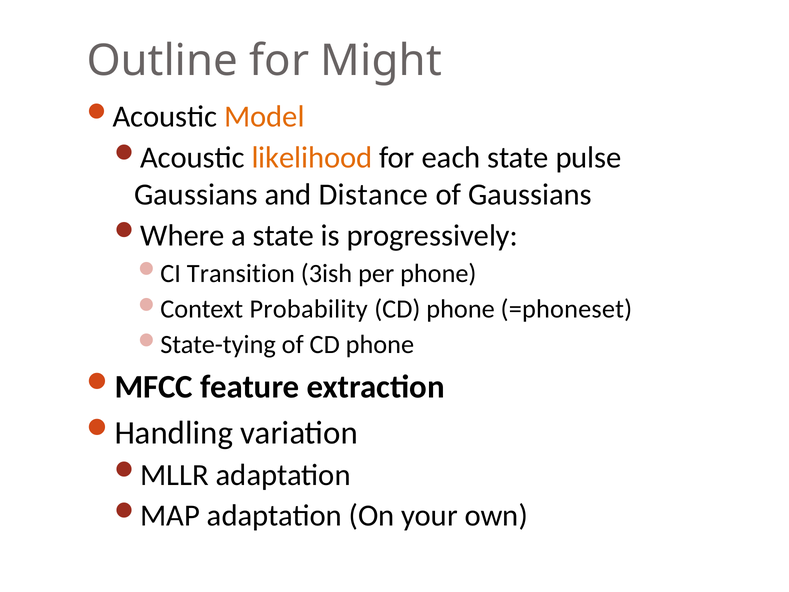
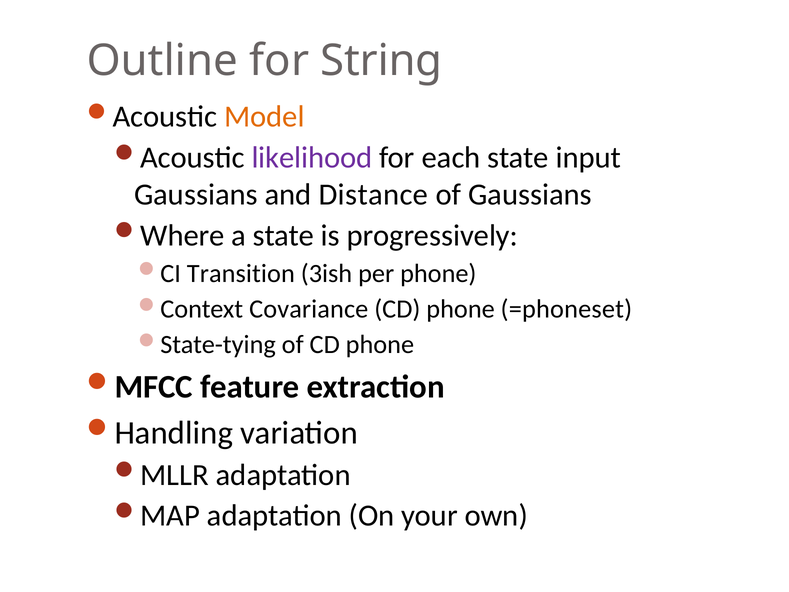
Might: Might -> String
likelihood colour: orange -> purple
pulse: pulse -> input
Probability: Probability -> Covariance
